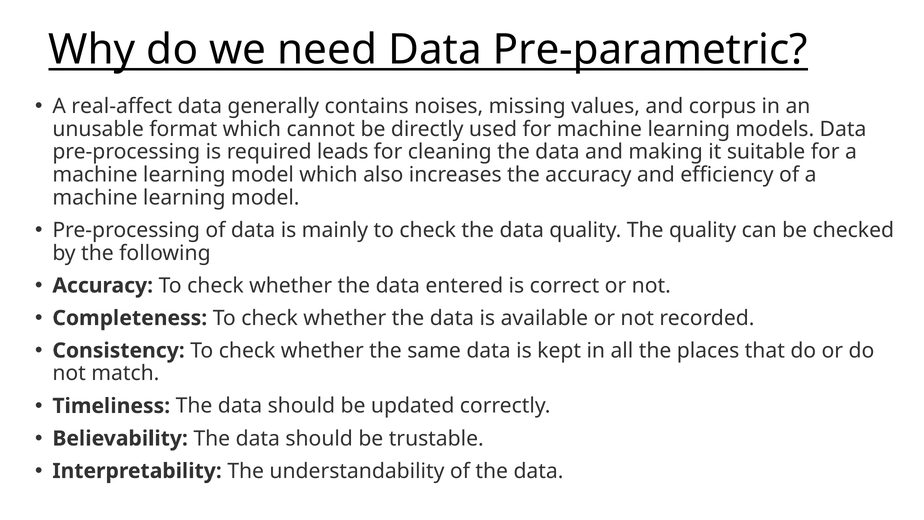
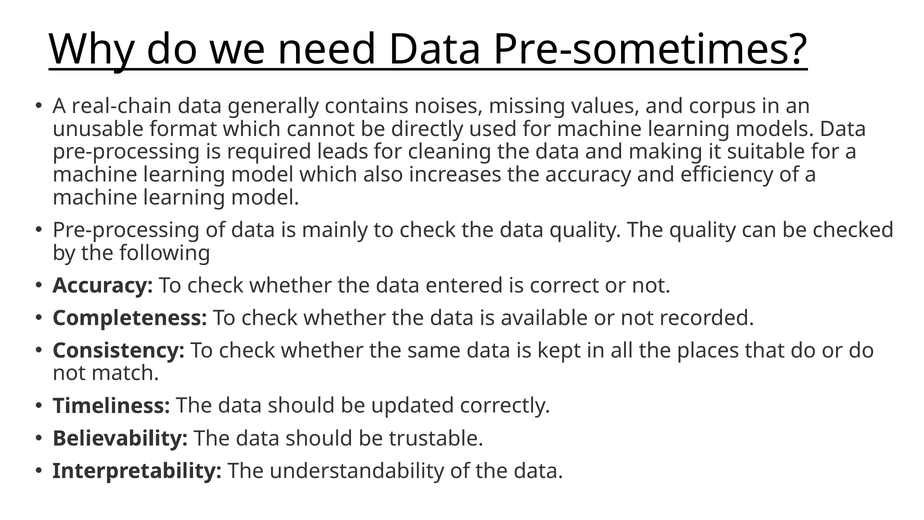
Pre-parametric: Pre-parametric -> Pre-sometimes
real-affect: real-affect -> real-chain
